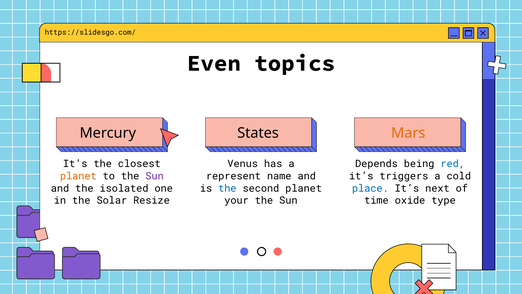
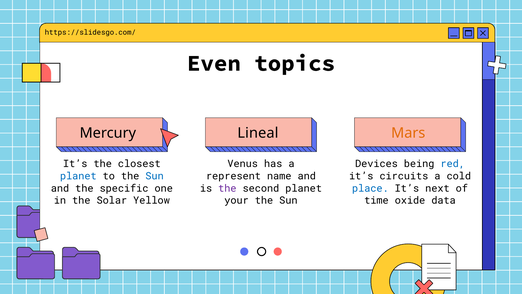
States: States -> Lineal
Depends: Depends -> Devices
planet at (78, 176) colour: orange -> blue
Sun at (155, 176) colour: purple -> blue
triggers: triggers -> circuits
isolated: isolated -> specific
the at (227, 188) colour: blue -> purple
Resize: Resize -> Yellow
type: type -> data
